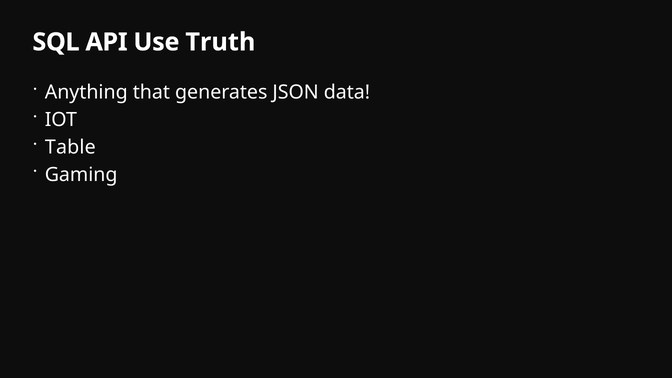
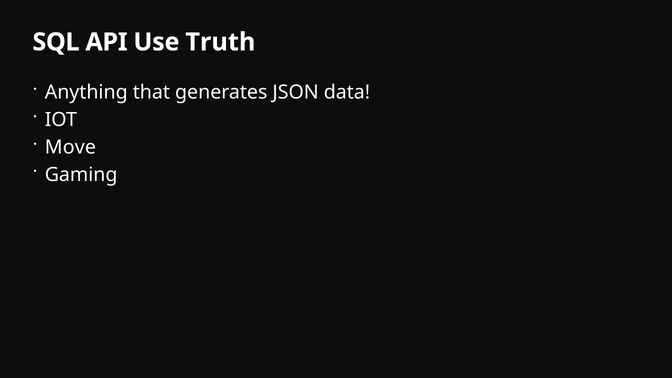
Table: Table -> Move
